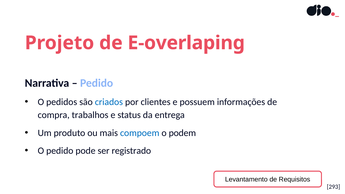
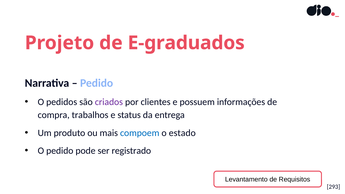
E-overlaping: E-overlaping -> E-graduados
criados colour: blue -> purple
podem: podem -> estado
